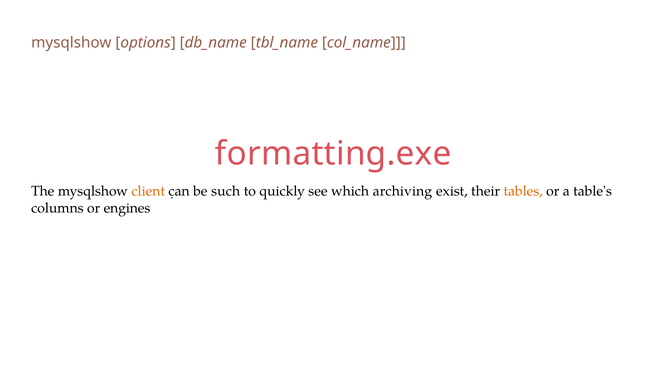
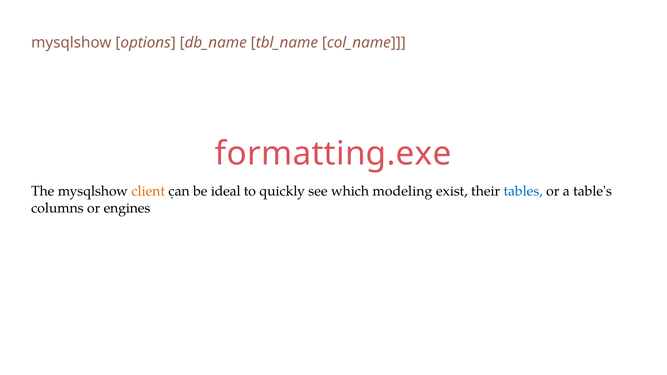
such: such -> ideal
archiving: archiving -> modeling
tables colour: orange -> blue
